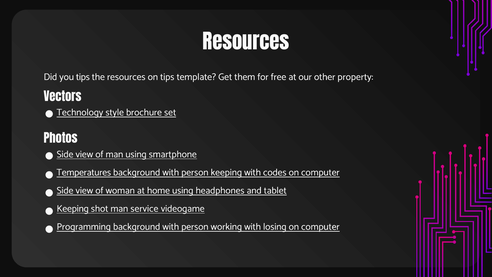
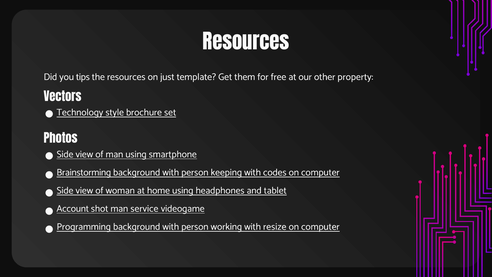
on tips: tips -> just
Temperatures: Temperatures -> Brainstorming
Keeping at (73, 208): Keeping -> Account
losing: losing -> resize
